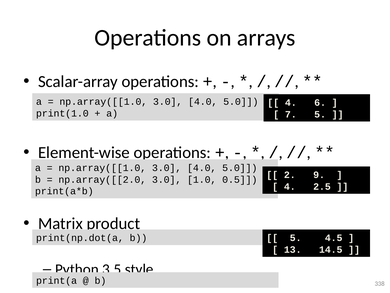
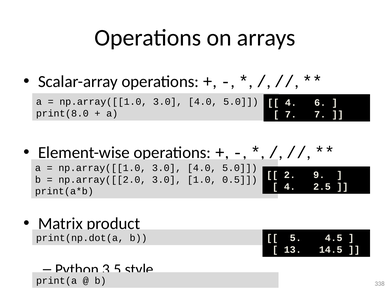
print(1.0: print(1.0 -> print(8.0
7 5: 5 -> 7
